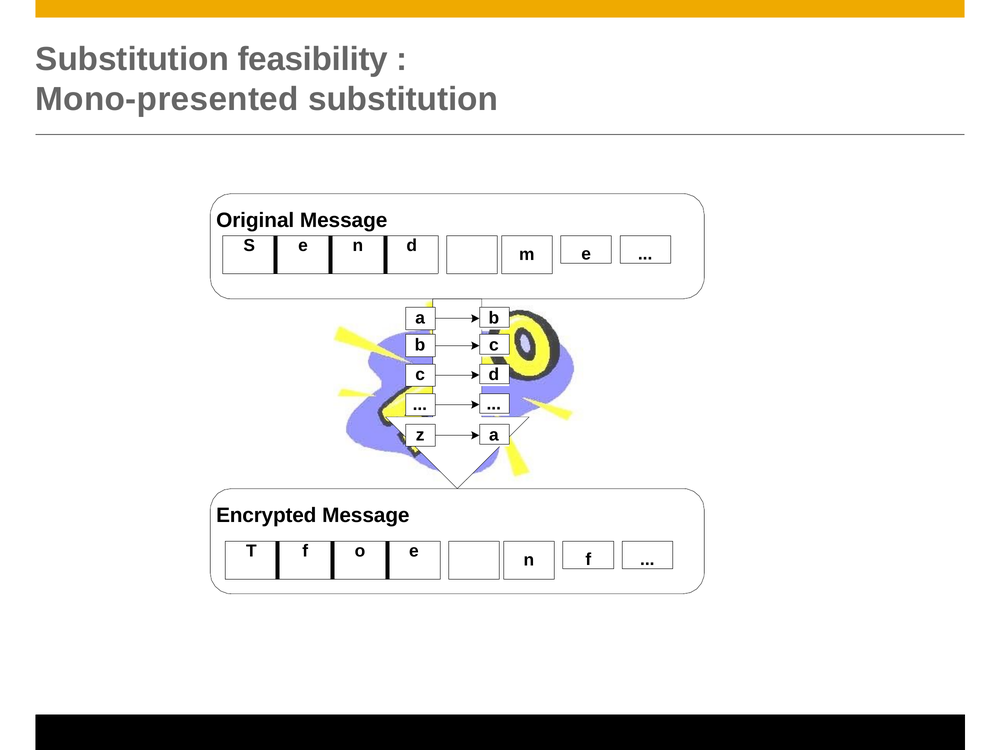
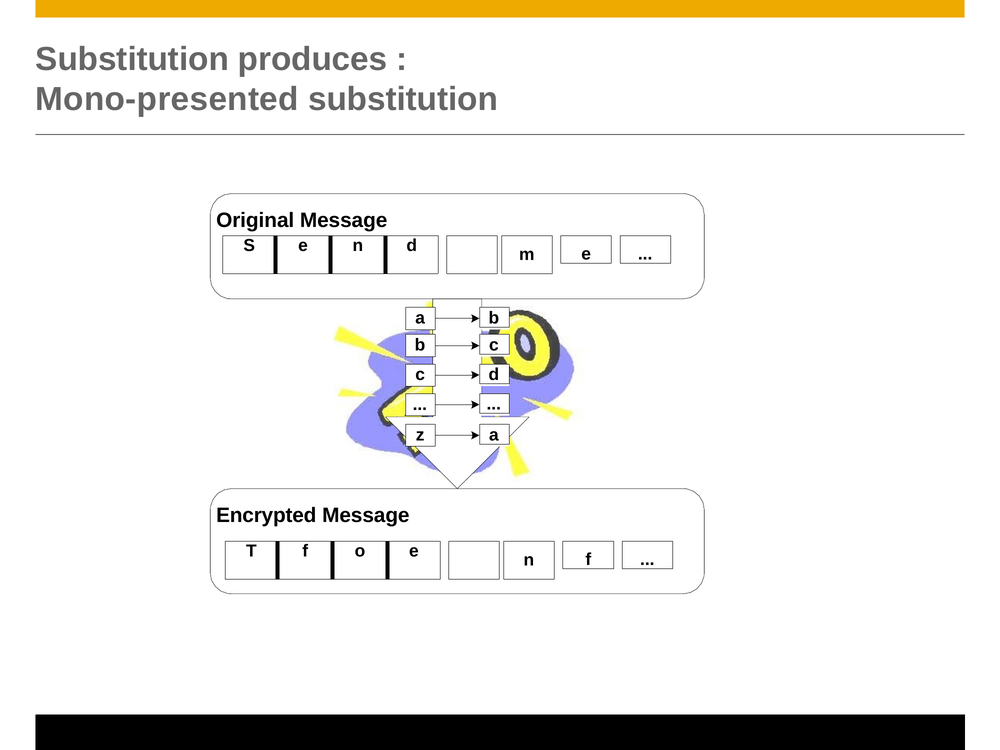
feasibility: feasibility -> produces
